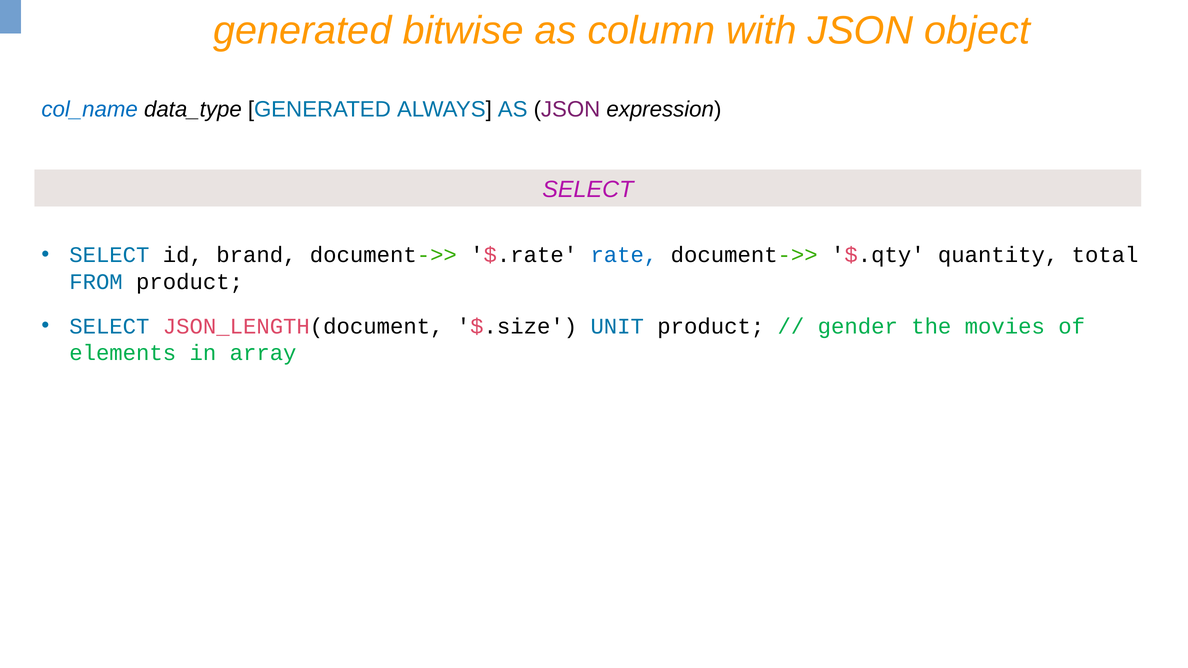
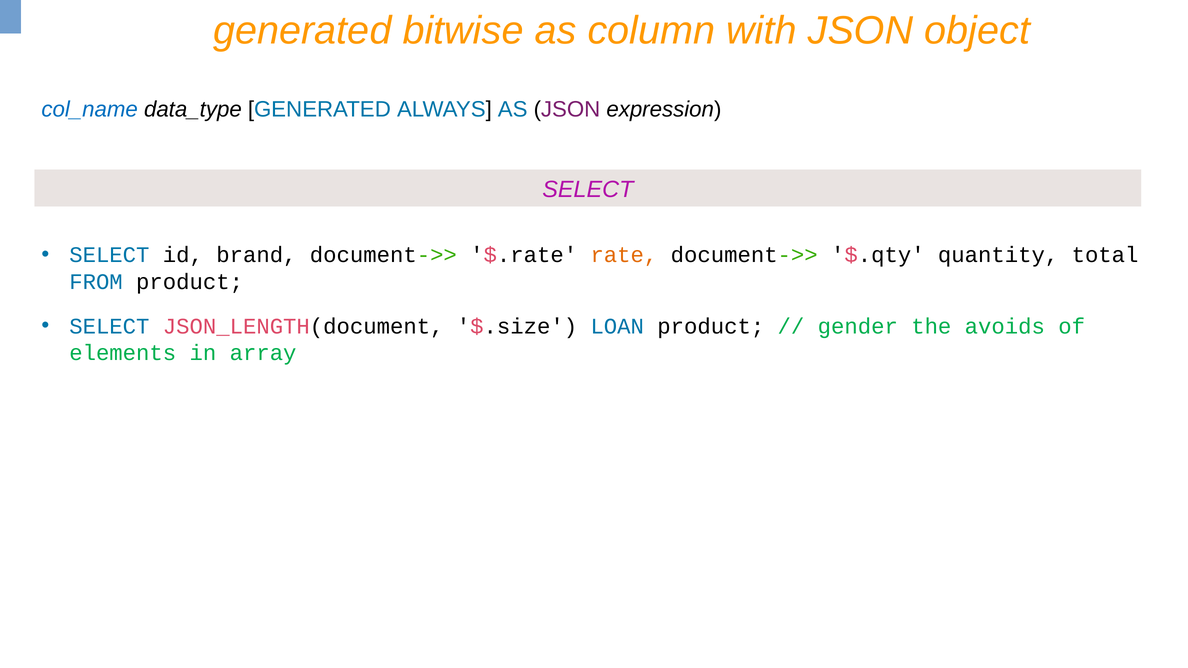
rate colour: blue -> orange
UNIT: UNIT -> LOAN
movies: movies -> avoids
